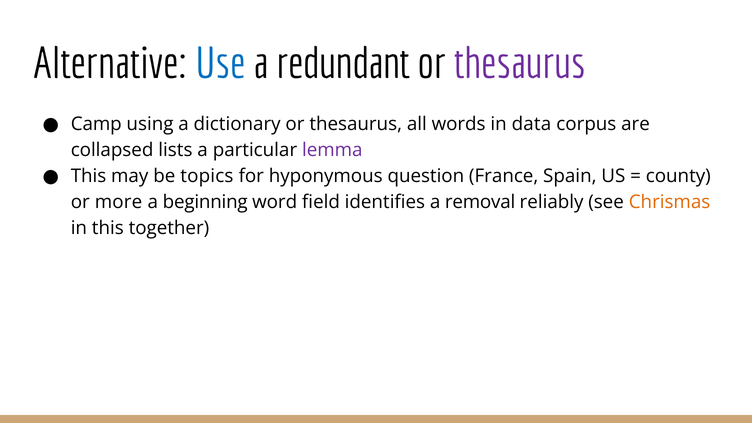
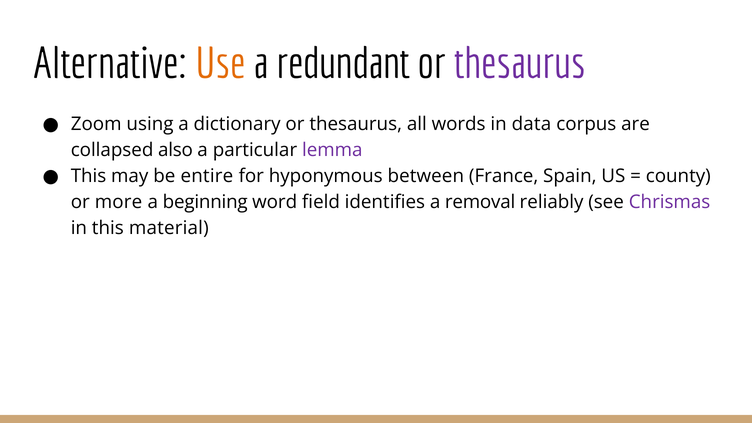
Use colour: blue -> orange
Camp: Camp -> Zoom
lists: lists -> also
topics: topics -> entire
question: question -> between
Chrismas colour: orange -> purple
together: together -> material
